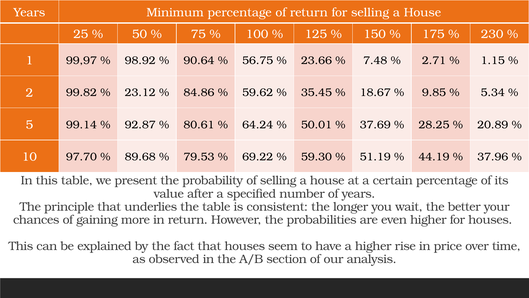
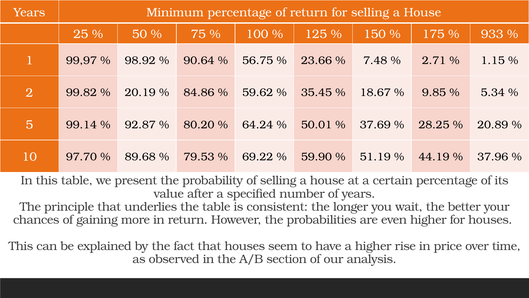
230: 230 -> 933
23.12: 23.12 -> 20.19
80.61: 80.61 -> 80.20
59.30: 59.30 -> 59.90
